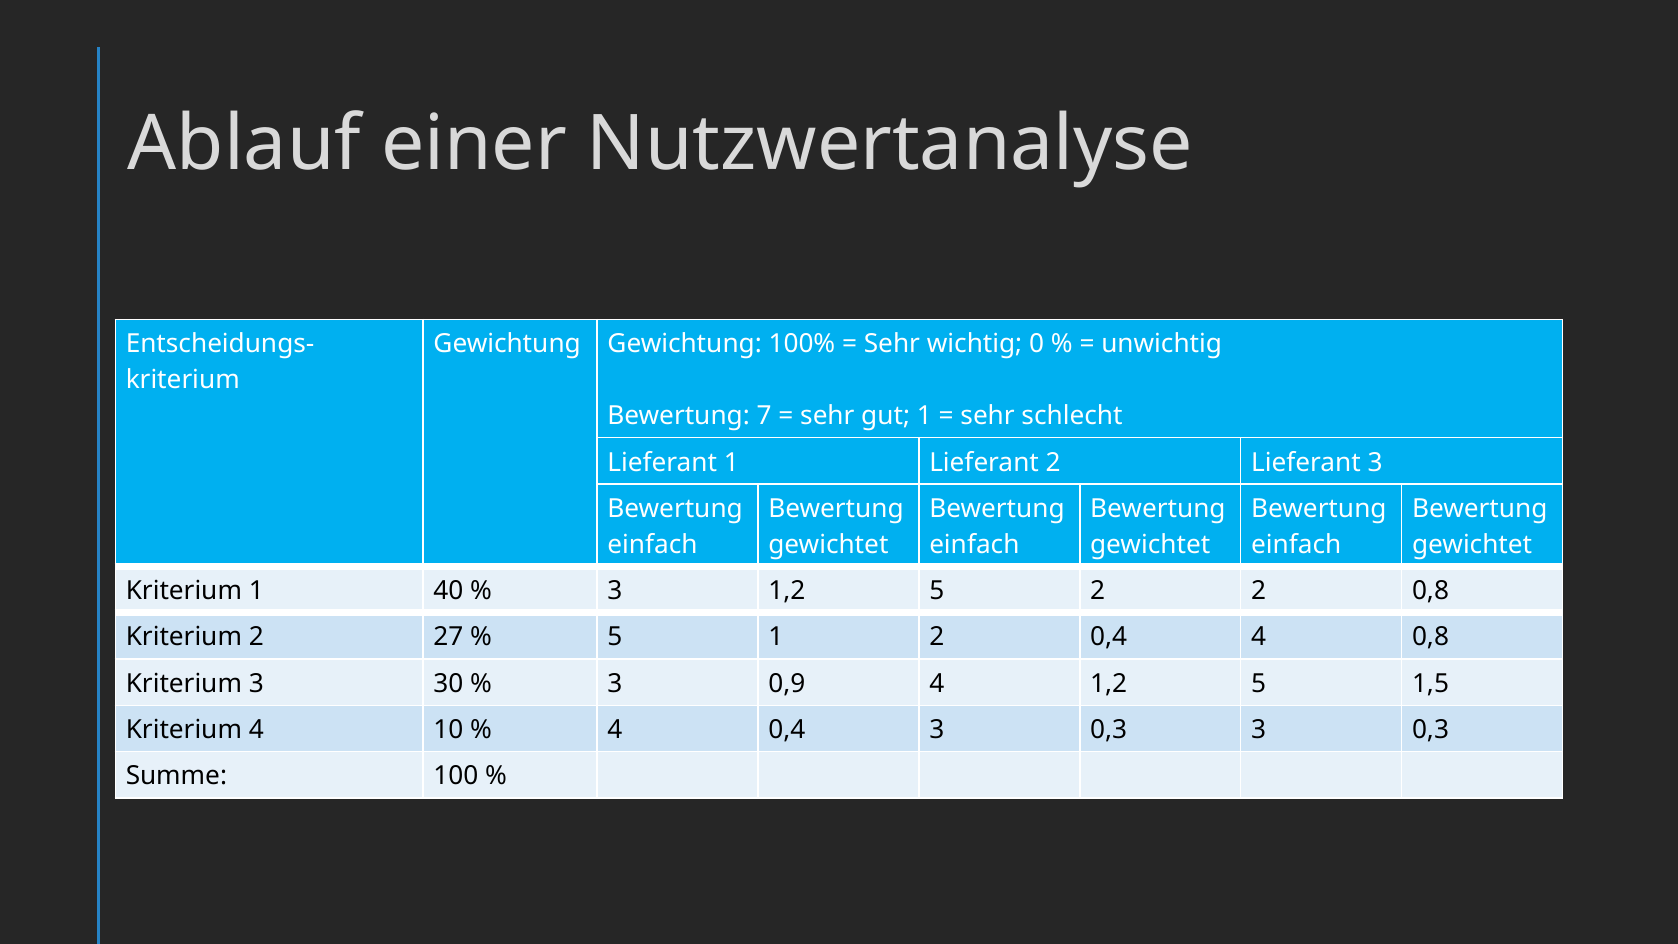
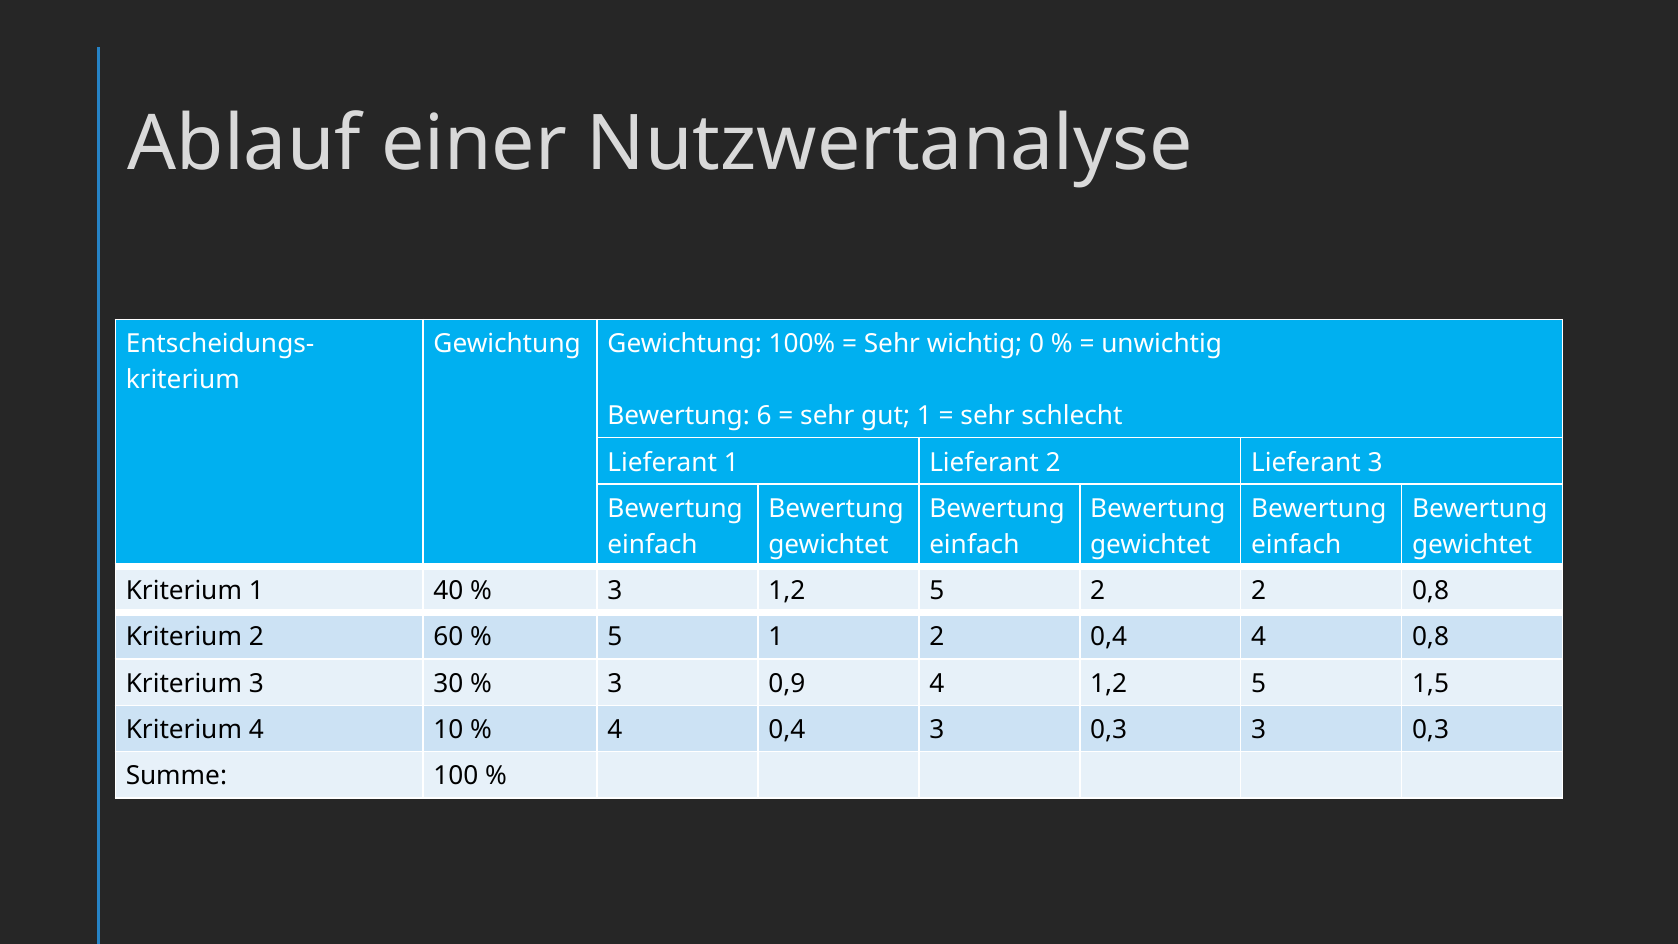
7: 7 -> 6
27: 27 -> 60
